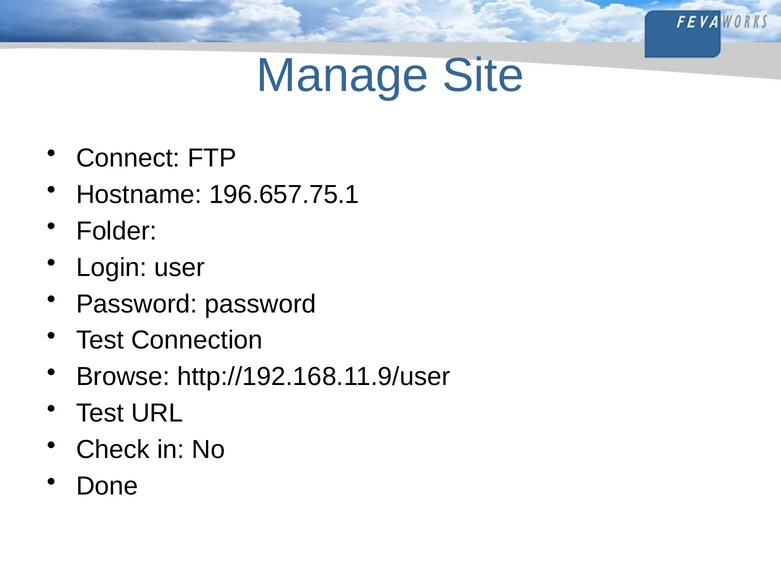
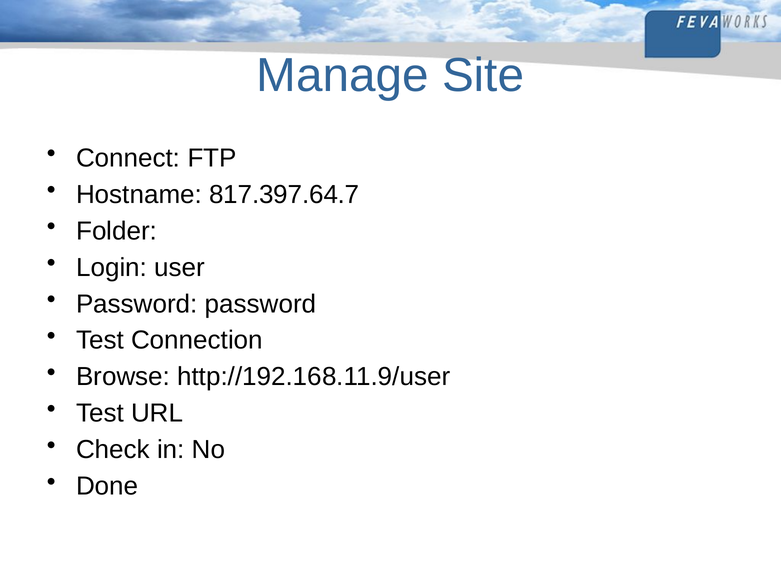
196.657.75.1: 196.657.75.1 -> 817.397.64.7
